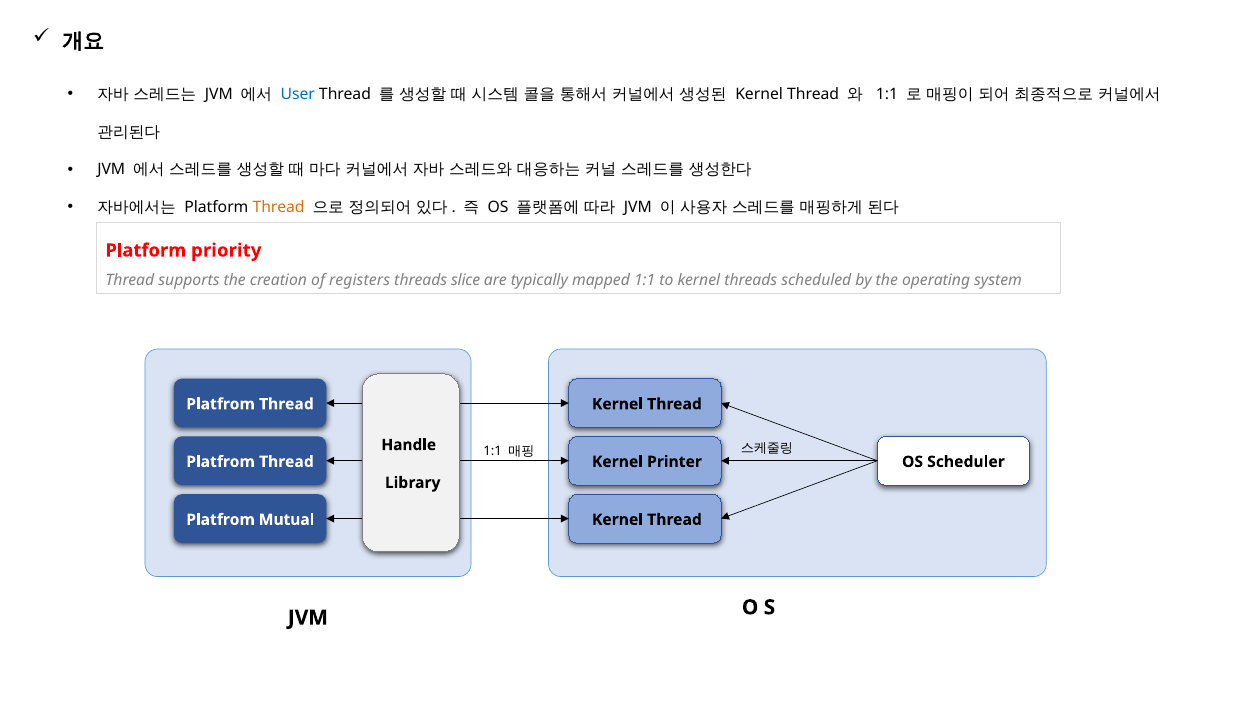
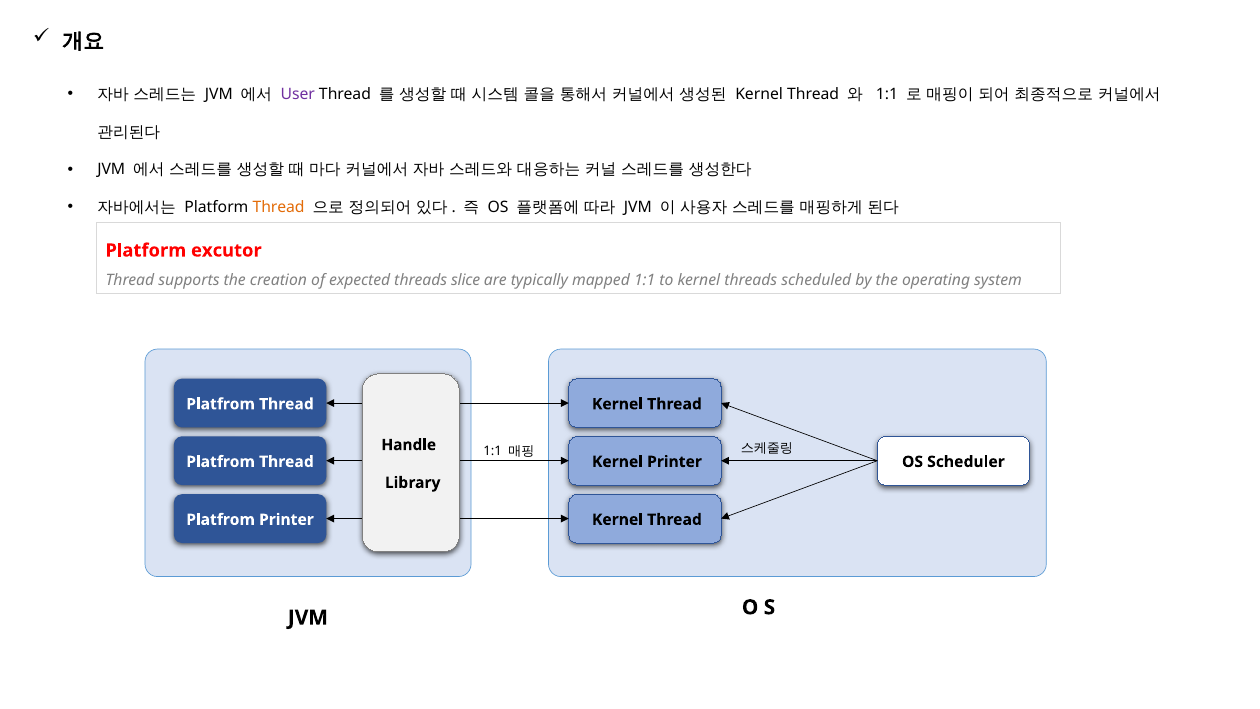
User colour: blue -> purple
priority: priority -> excutor
registers: registers -> expected
Platfrom Mutual: Mutual -> Printer
